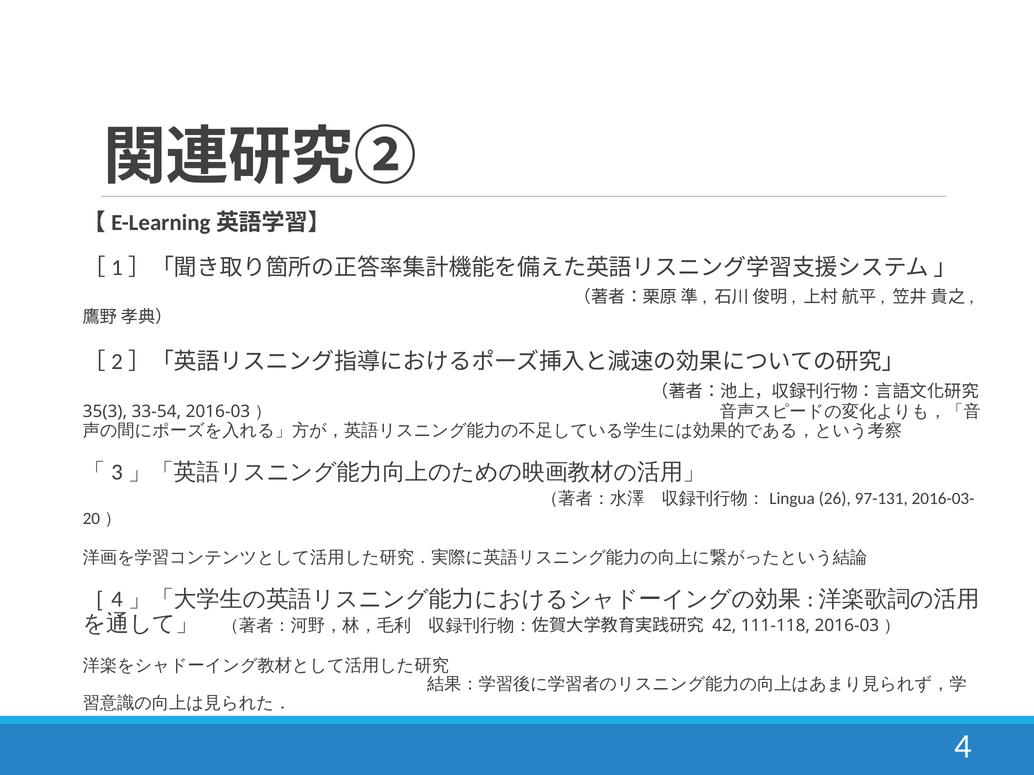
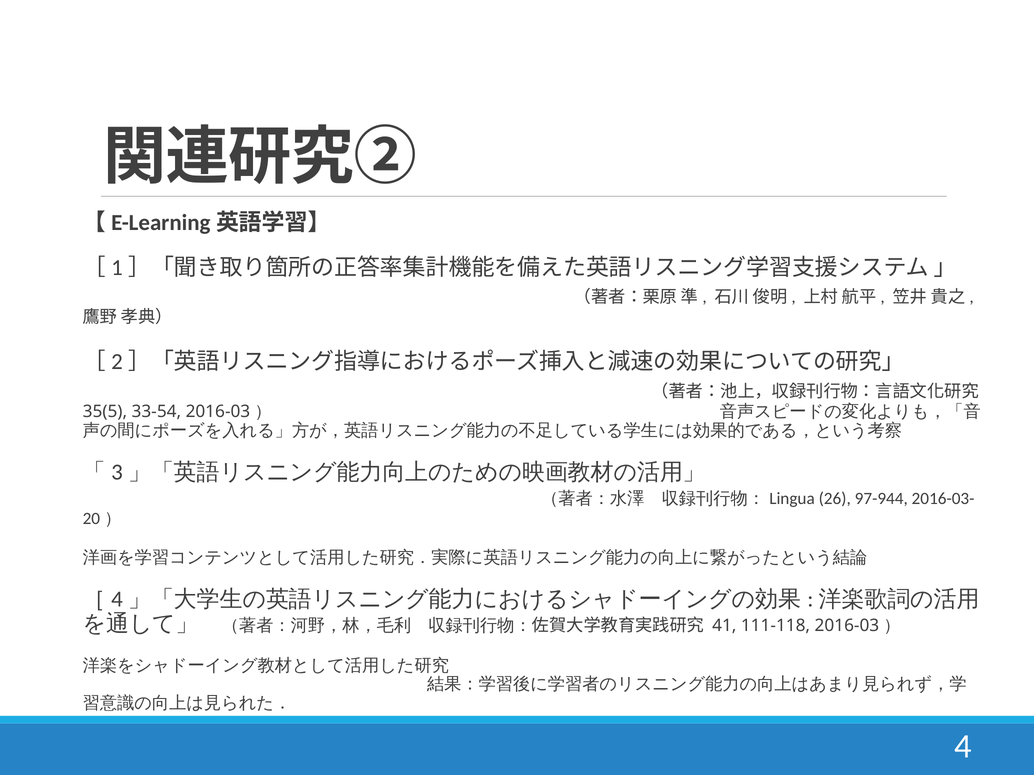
35(3: 35(3 -> 35(5
97-131: 97-131 -> 97-944
42: 42 -> 41
